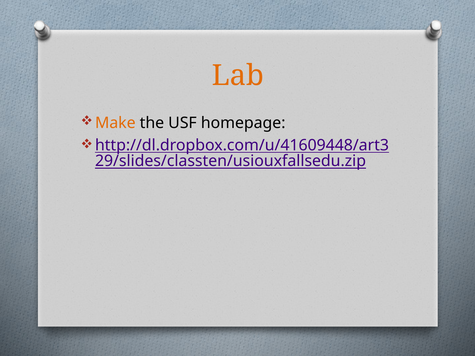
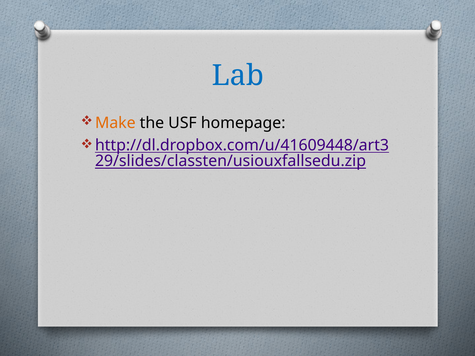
Lab colour: orange -> blue
